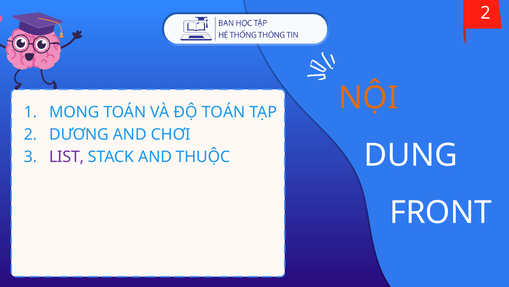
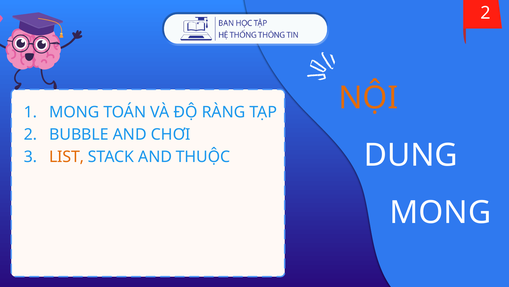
ĐỘ TOÁN: TOÁN -> RÀNG
DƯƠNG: DƯƠNG -> BUBBLE
LIST colour: purple -> orange
FRONT at (441, 212): FRONT -> MONG
